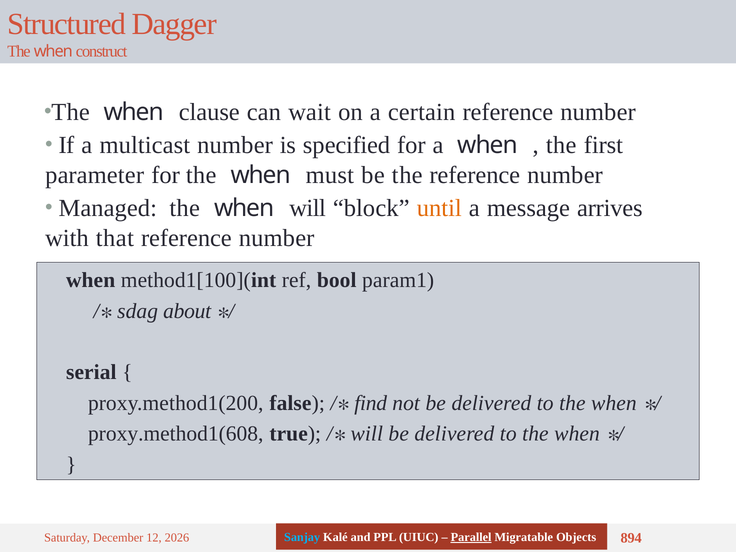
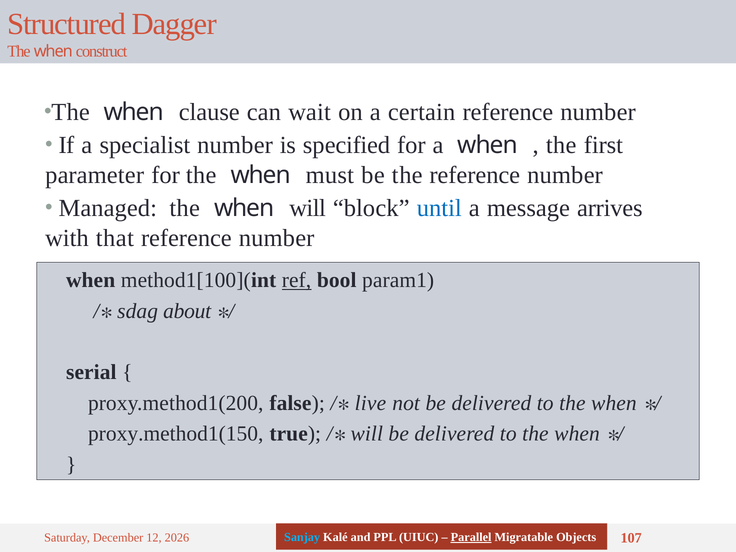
multicast: multicast -> specialist
until colour: orange -> blue
ref underline: none -> present
find: find -> live
proxy.method1(608: proxy.method1(608 -> proxy.method1(150
894: 894 -> 107
